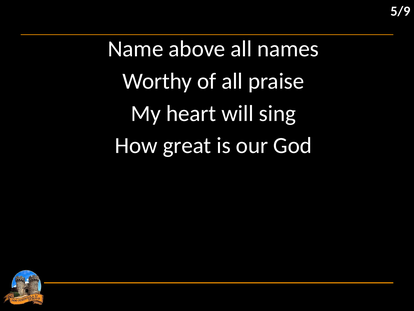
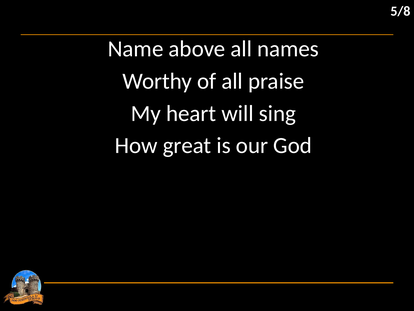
5/9: 5/9 -> 5/8
